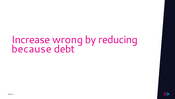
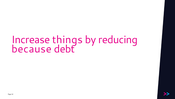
wrong: wrong -> things
